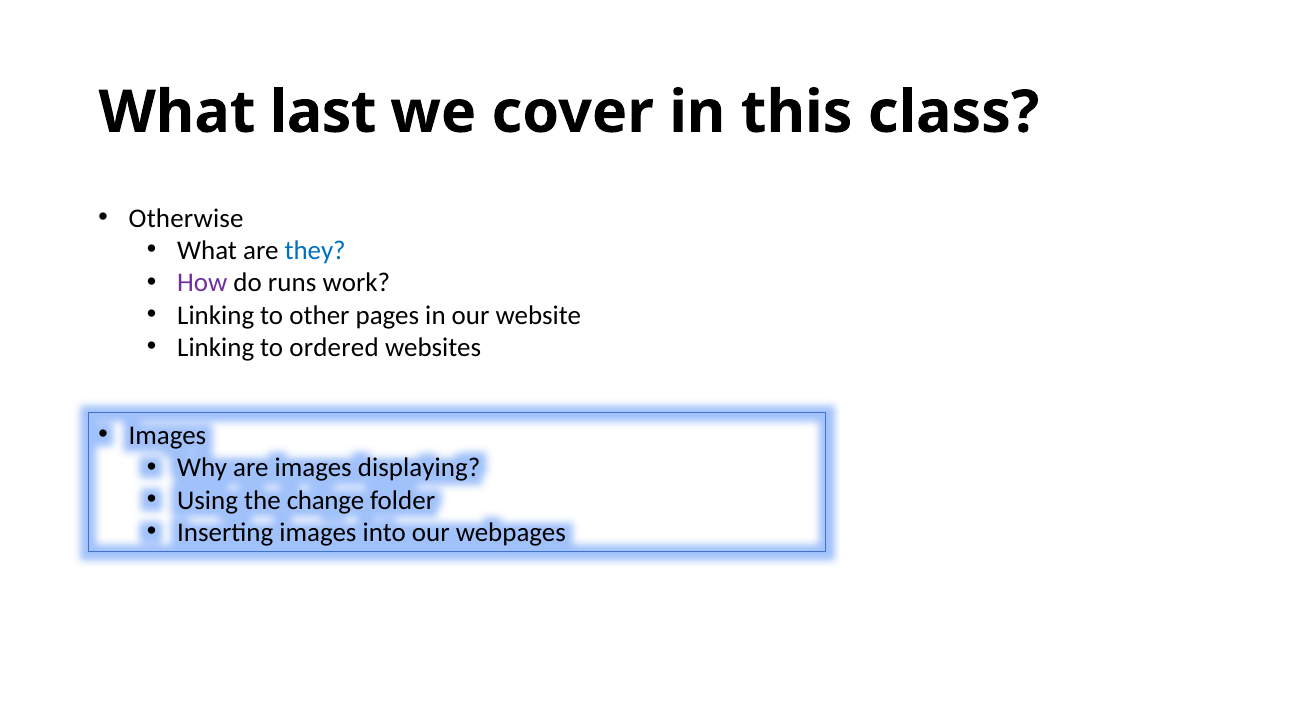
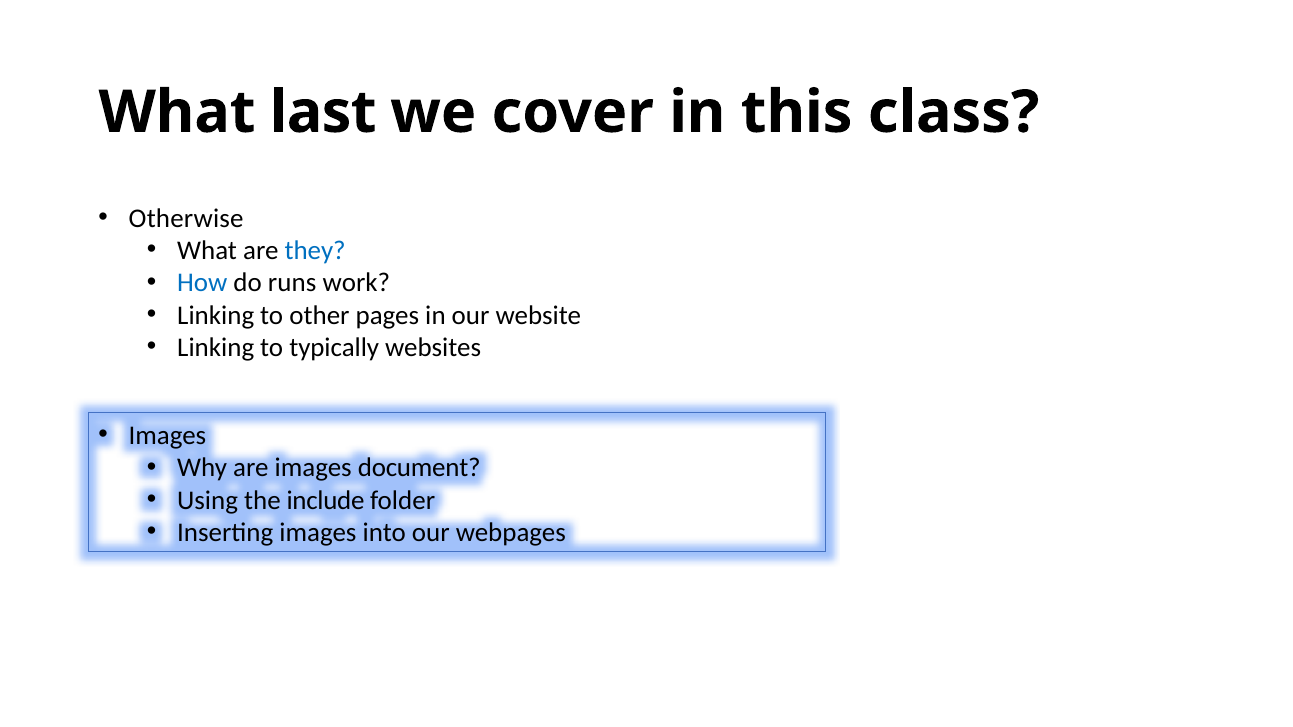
How colour: purple -> blue
ordered: ordered -> typically
displaying: displaying -> document
change: change -> include
